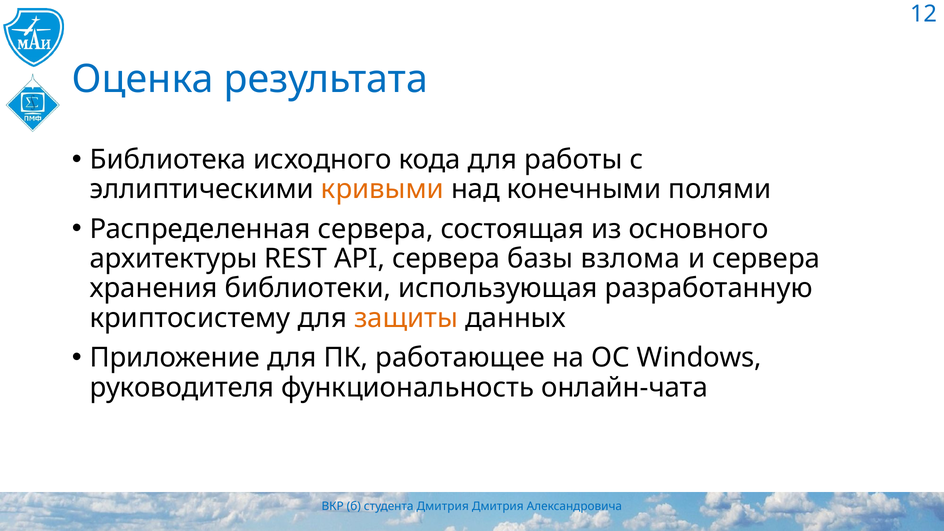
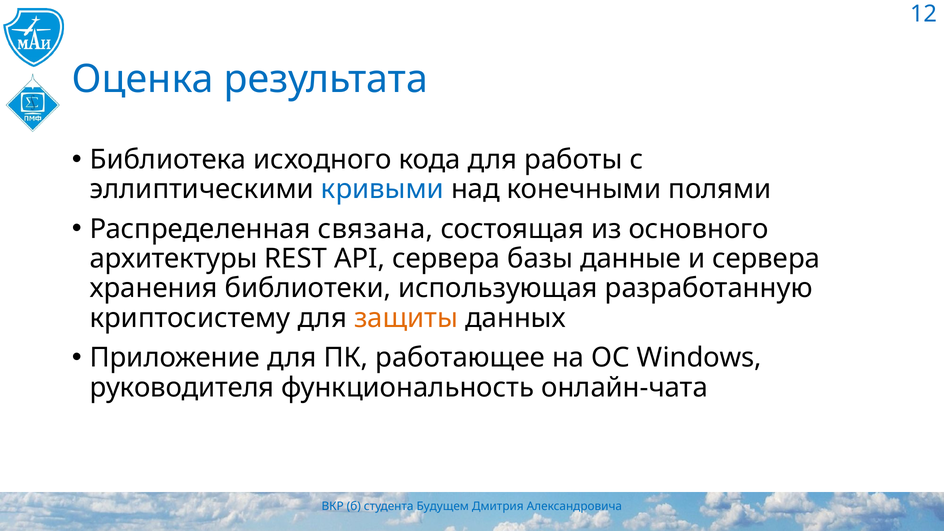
кривыми colour: orange -> blue
Распределенная сервера: сервера -> связана
взлома: взлома -> данные
студента Дмитрия: Дмитрия -> Будущем
